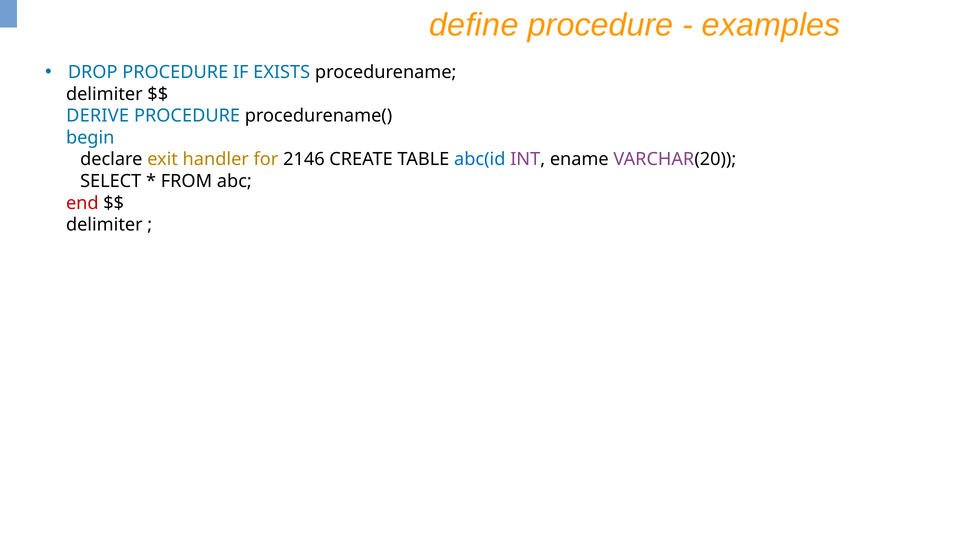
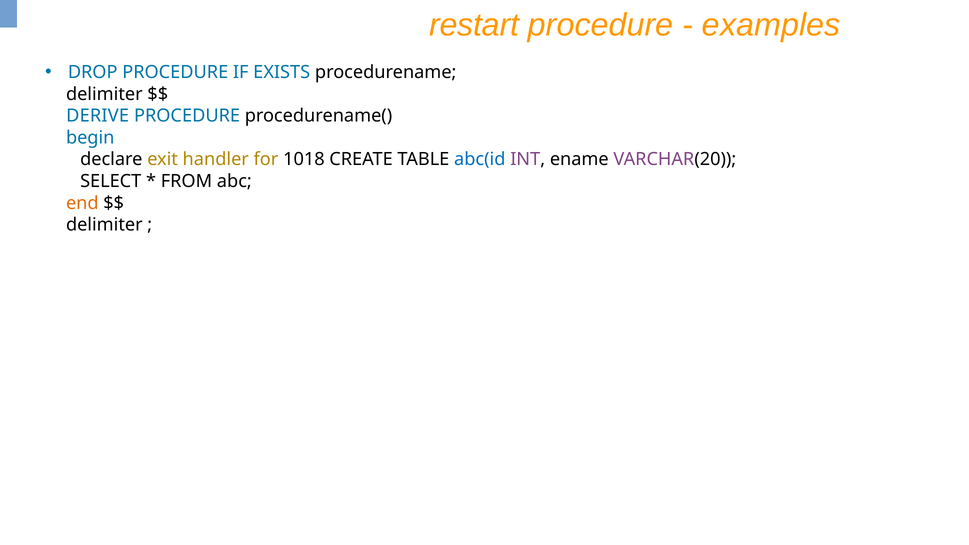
define: define -> restart
2146: 2146 -> 1018
end colour: red -> orange
